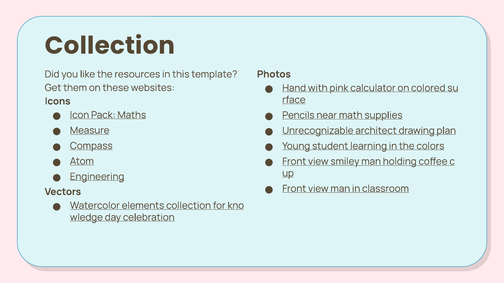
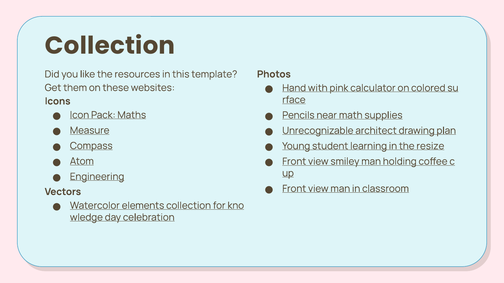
colors: colors -> resize
